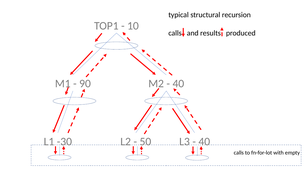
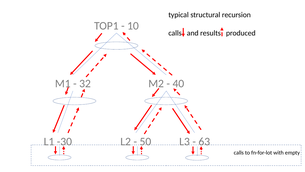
90: 90 -> 32
40 at (204, 141): 40 -> 63
